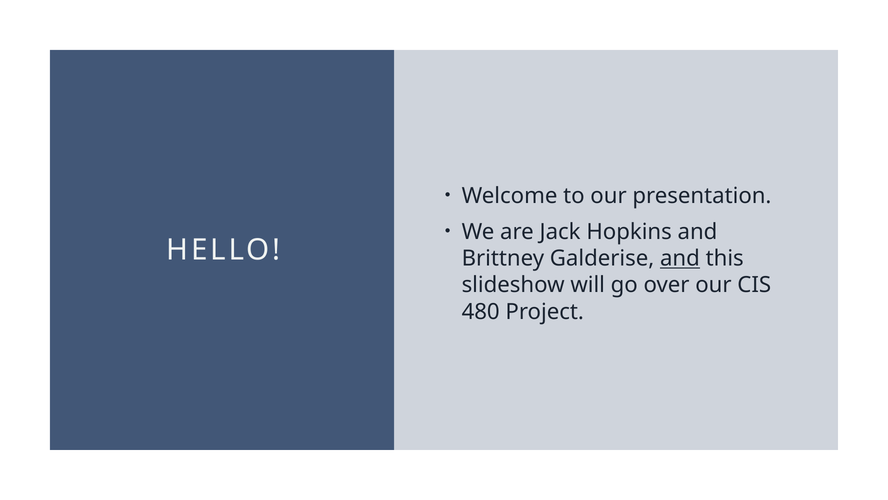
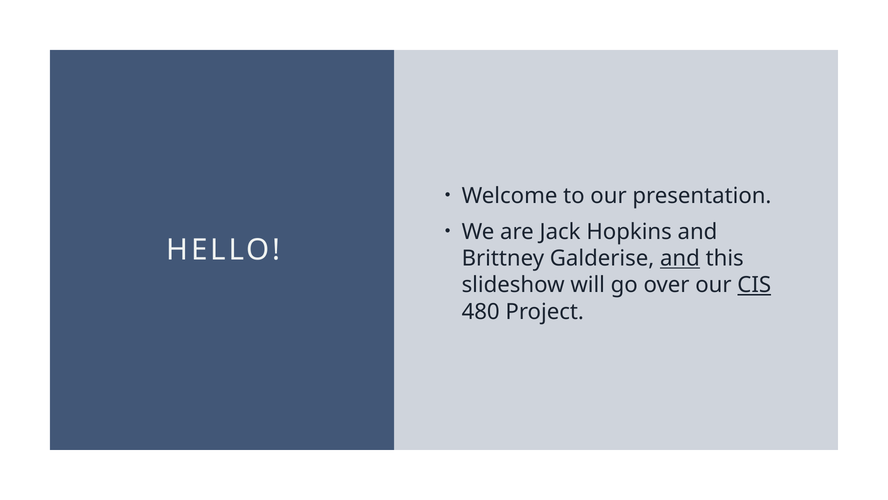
CIS underline: none -> present
